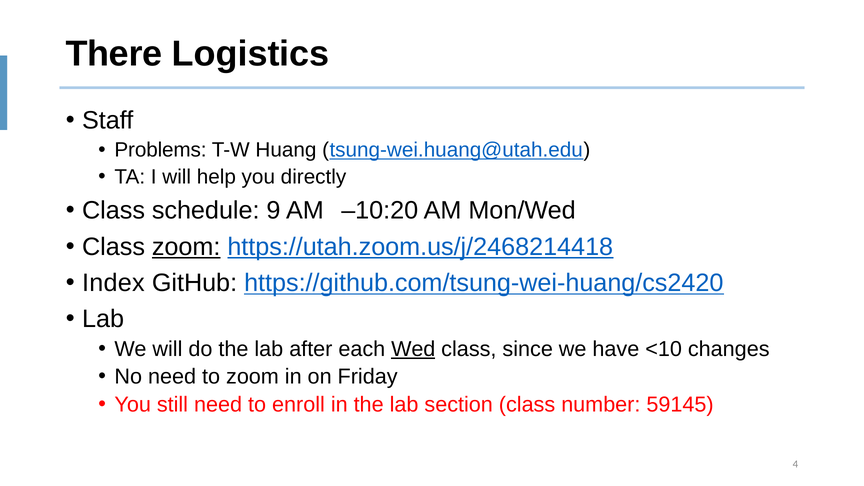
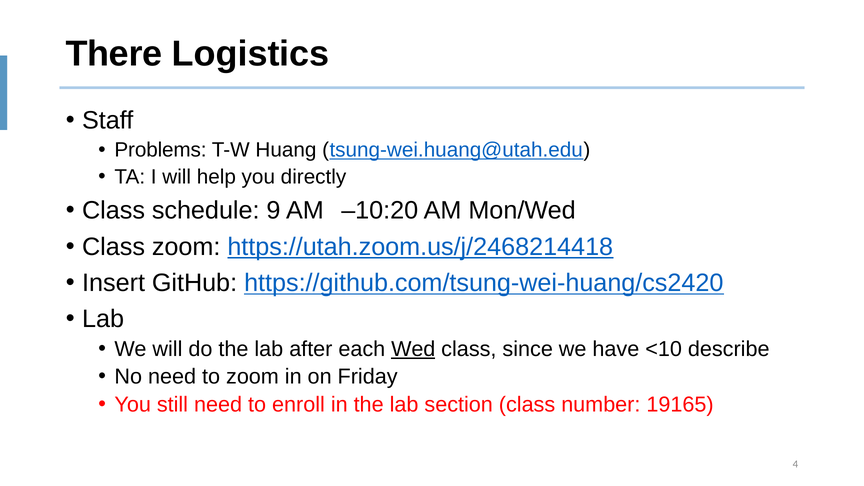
zoom at (186, 247) underline: present -> none
Index: Index -> Insert
changes: changes -> describe
59145: 59145 -> 19165
